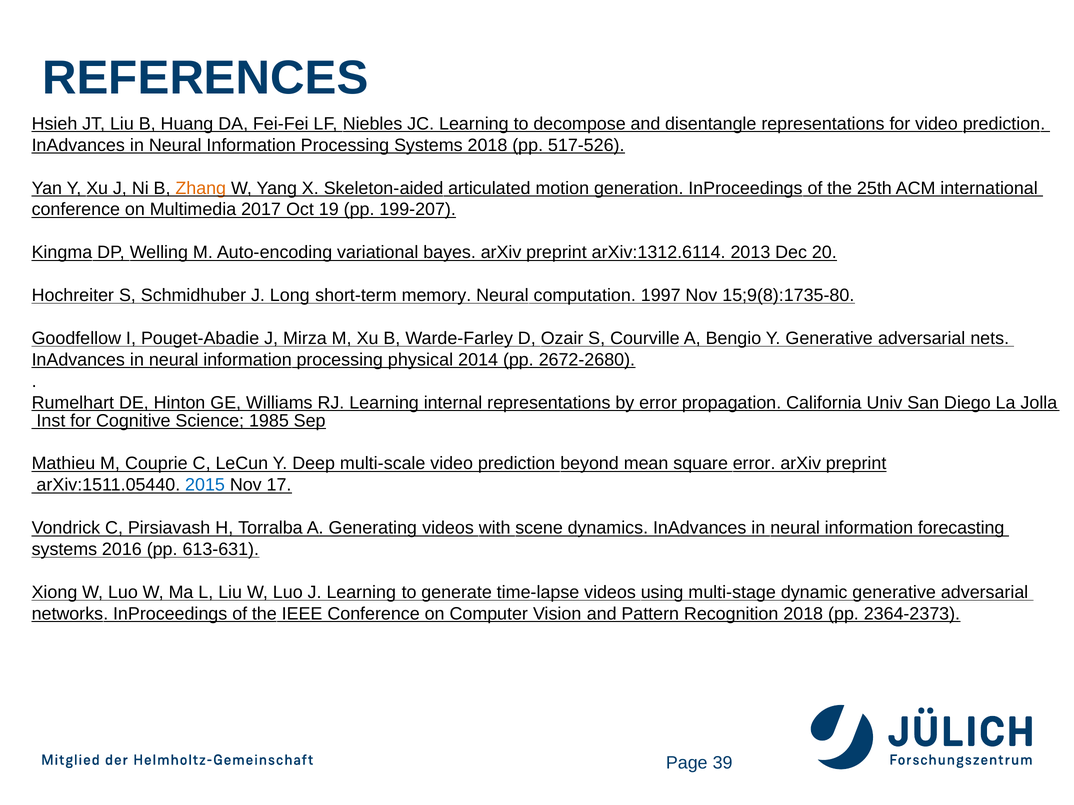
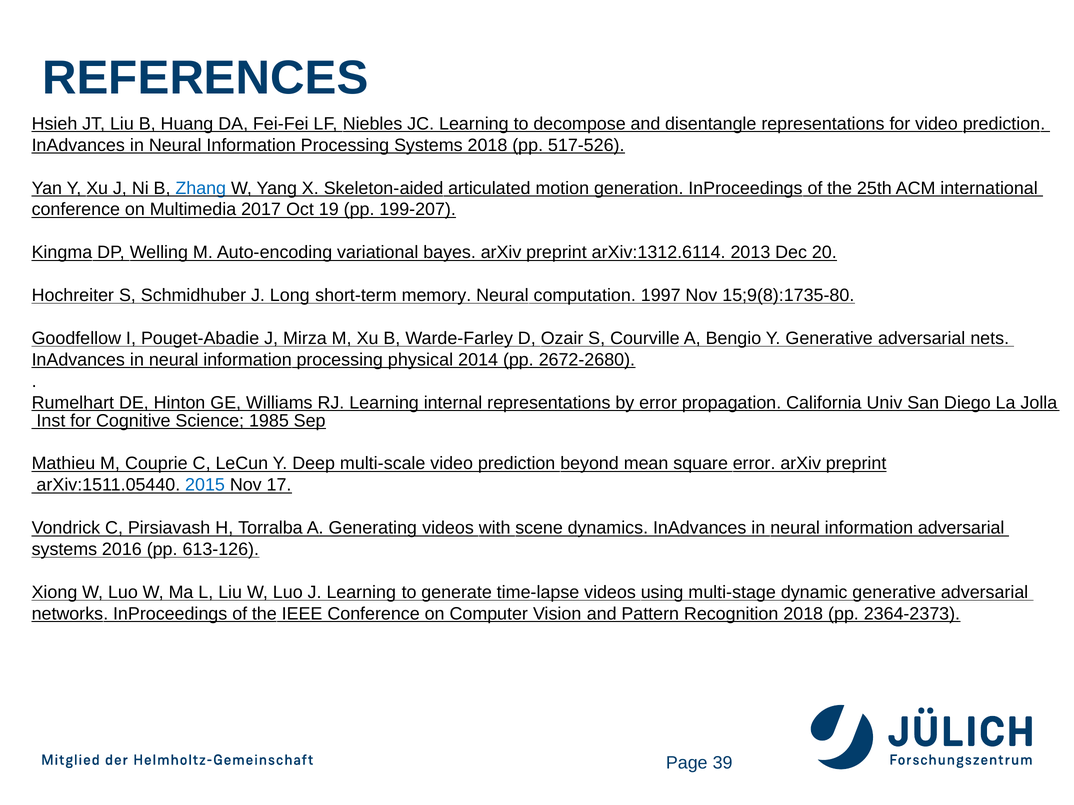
Zhang colour: orange -> blue
information forecasting: forecasting -> adversarial
613-631: 613-631 -> 613-126
